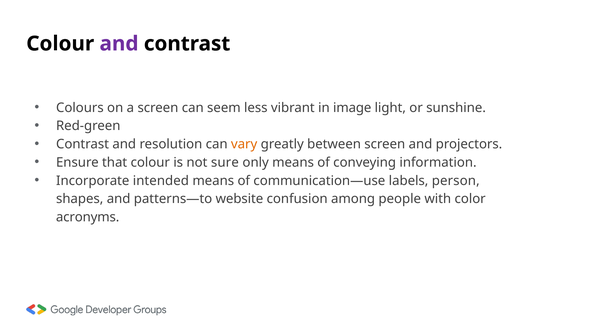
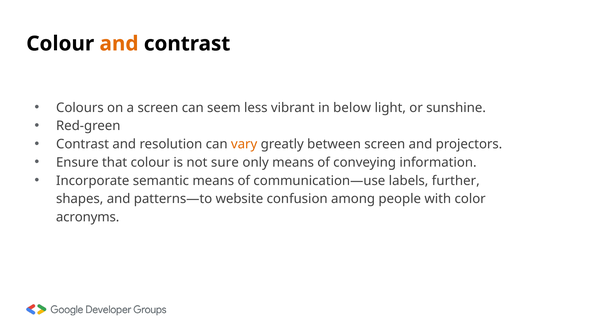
and at (119, 44) colour: purple -> orange
image: image -> below
intended: intended -> semantic
person: person -> further
